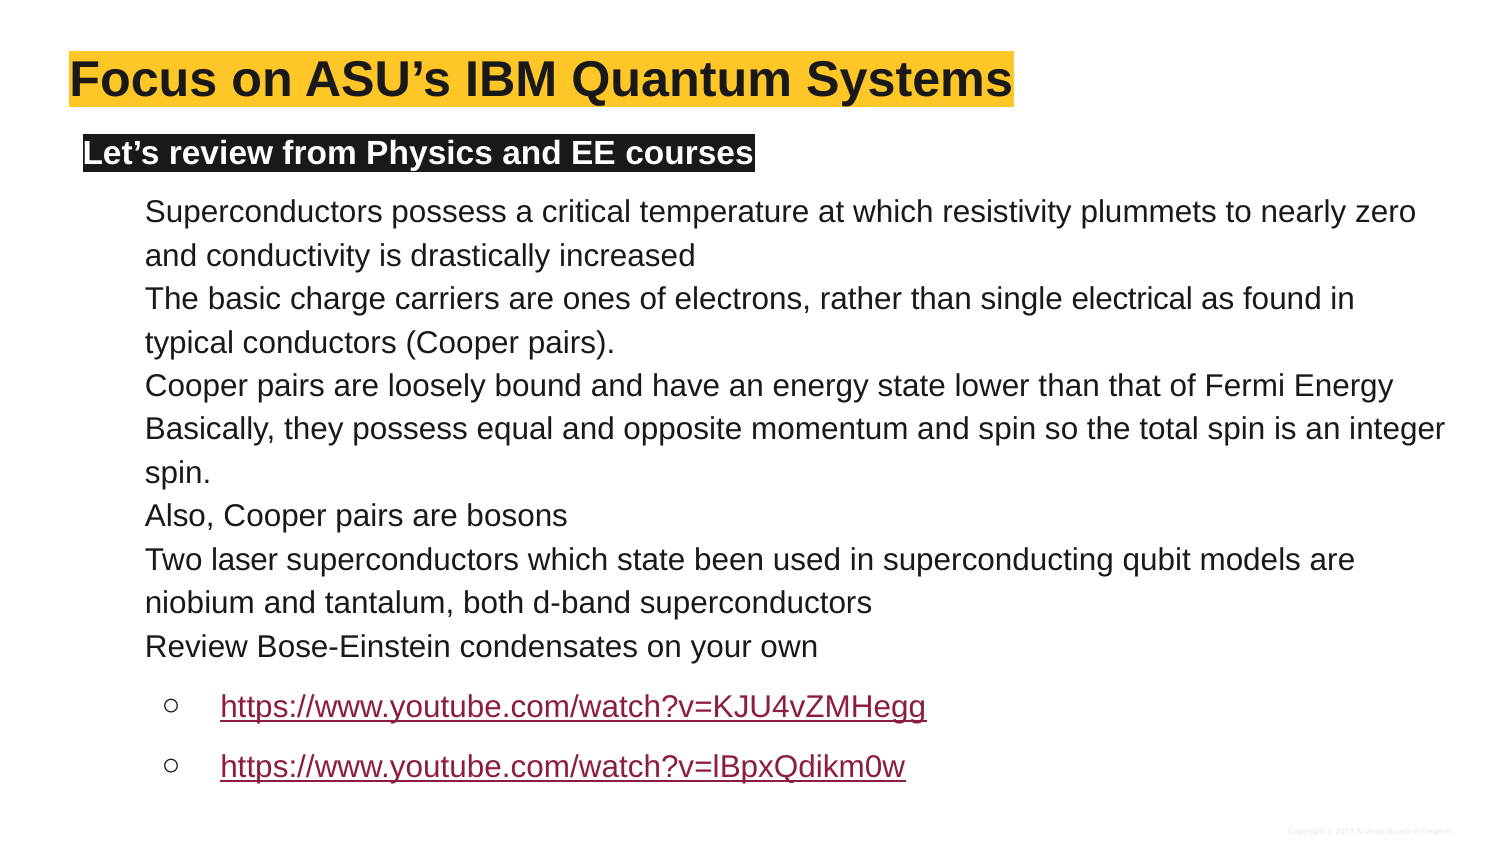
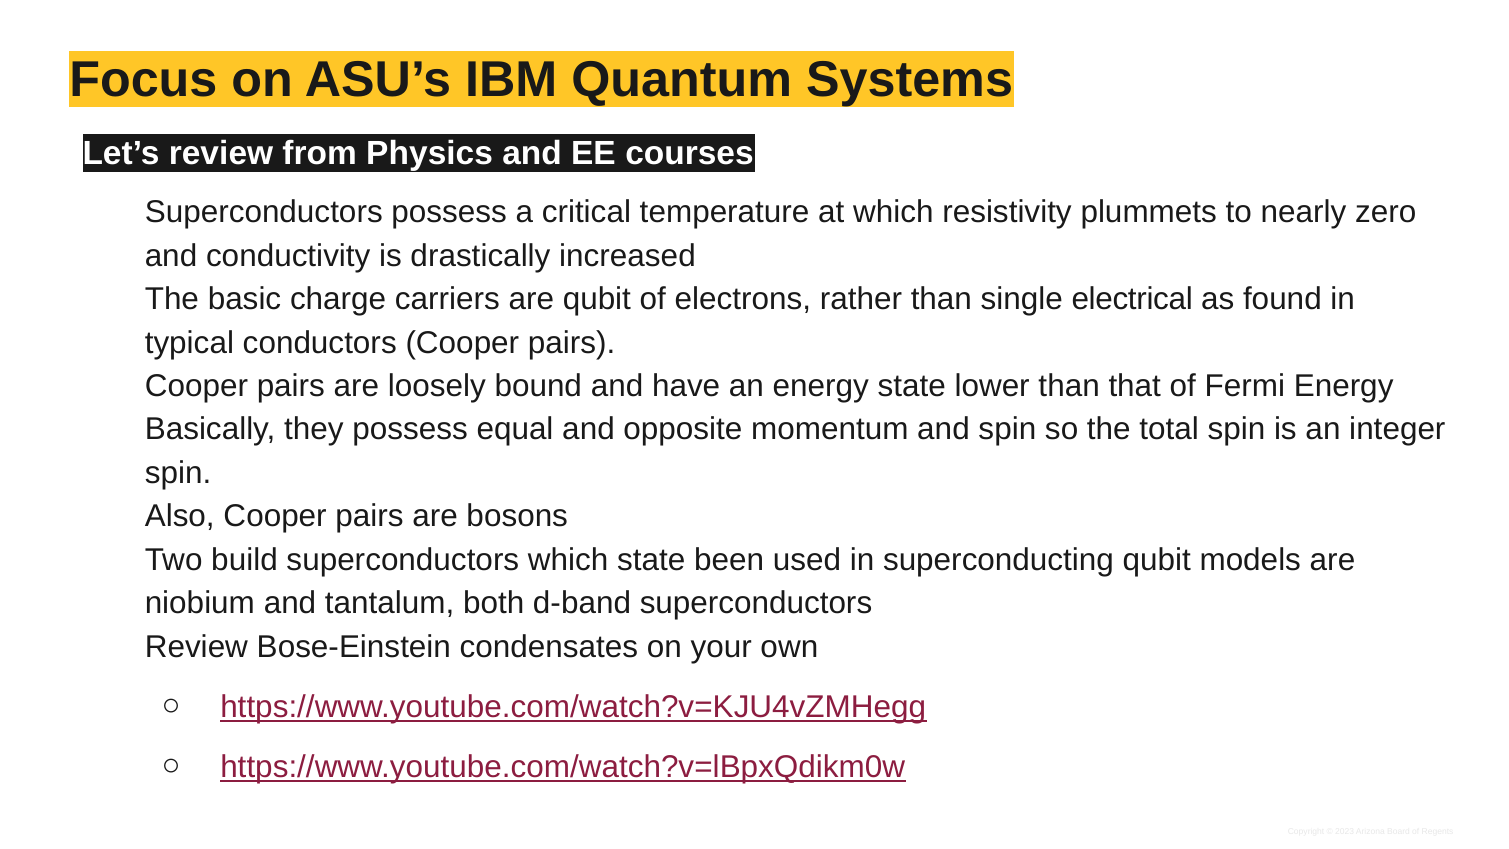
are ones: ones -> qubit
laser: laser -> build
